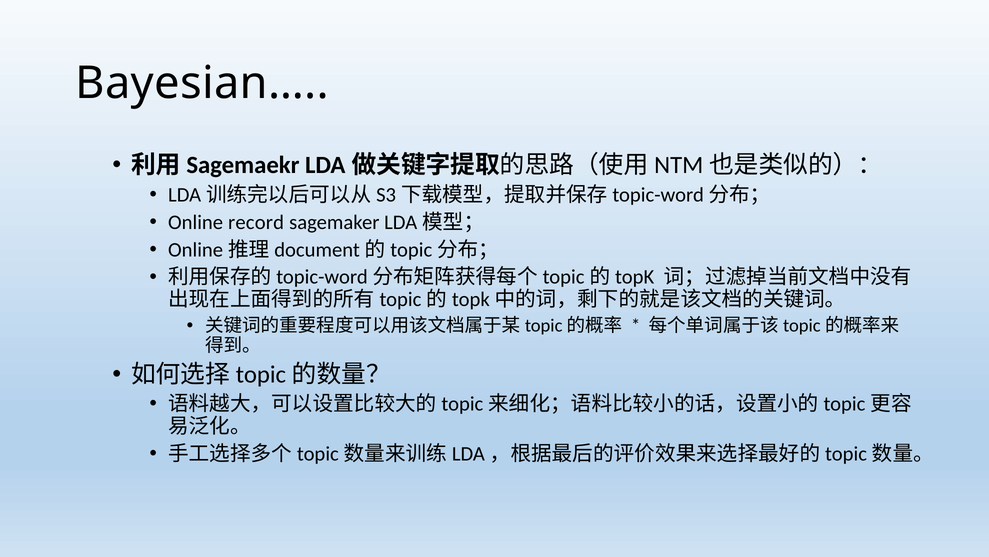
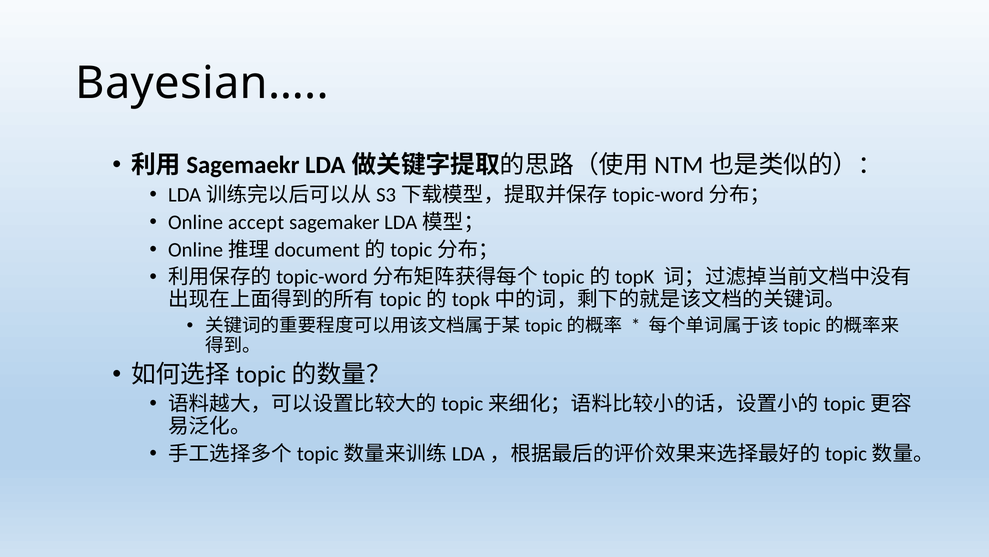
record: record -> accept
